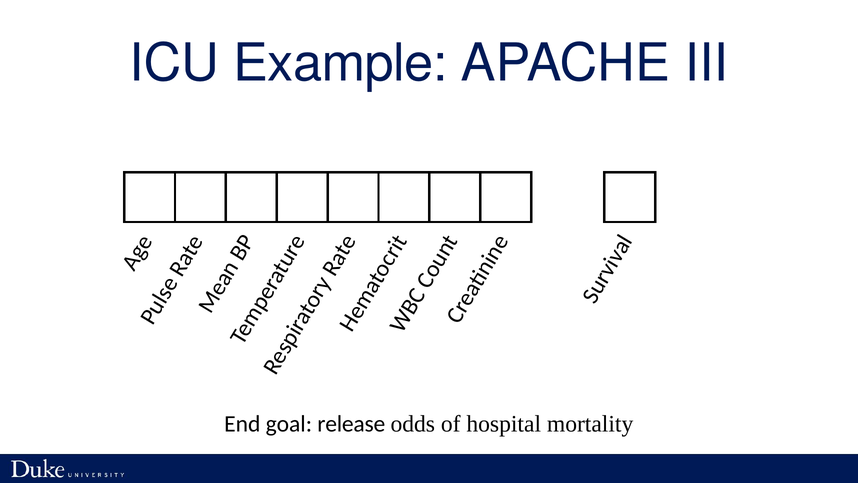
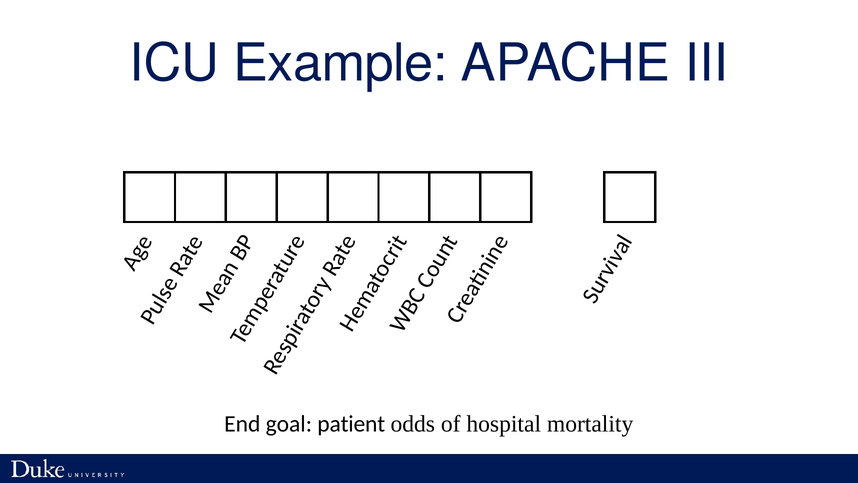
release: release -> patient
